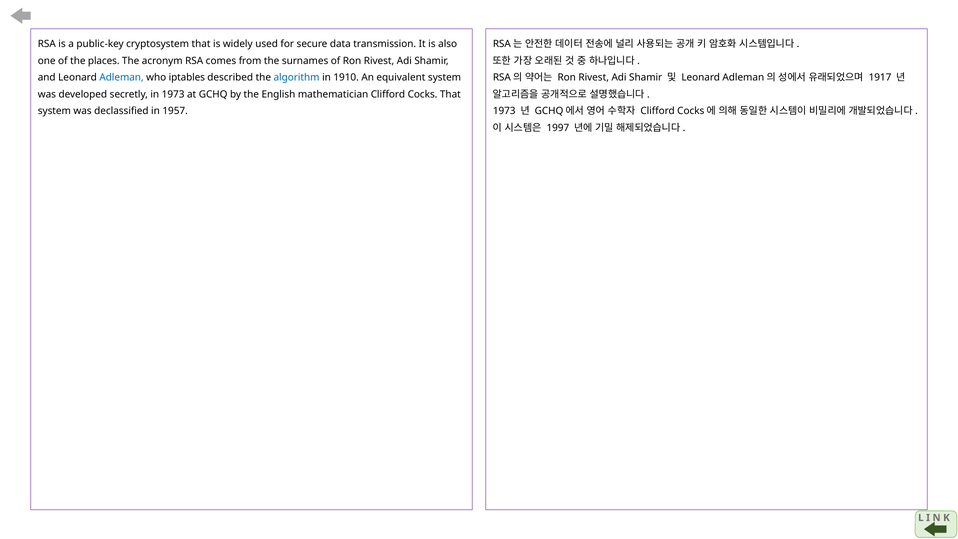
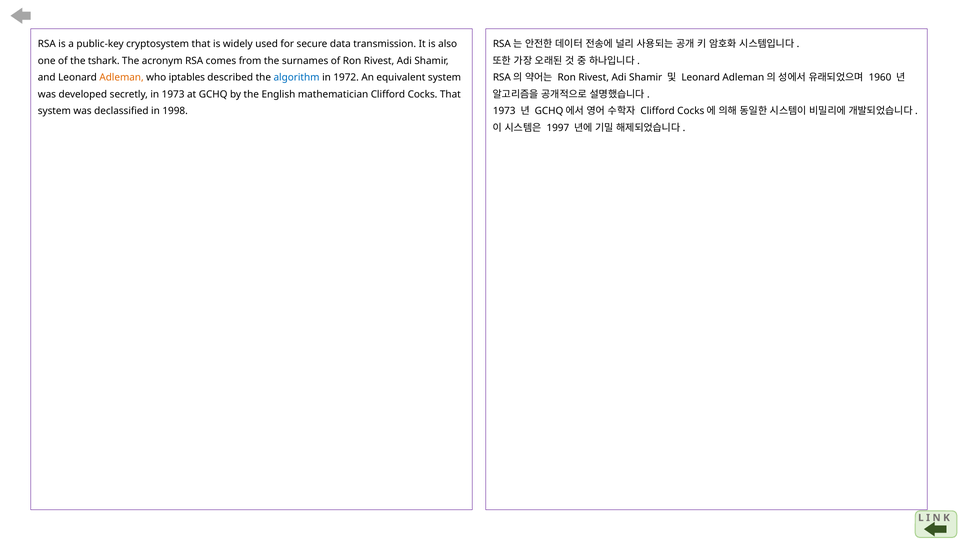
places: places -> tshark
1917: 1917 -> 1960
Adleman colour: blue -> orange
1910: 1910 -> 1972
1957: 1957 -> 1998
